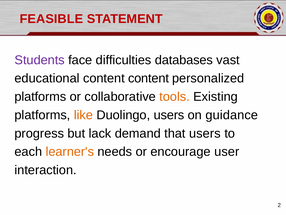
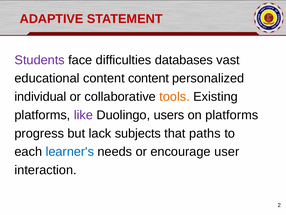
FEASIBLE: FEASIBLE -> ADAPTIVE
platforms at (40, 97): platforms -> individual
like colour: orange -> purple
on guidance: guidance -> platforms
demand: demand -> subjects
that users: users -> paths
learner's colour: orange -> blue
